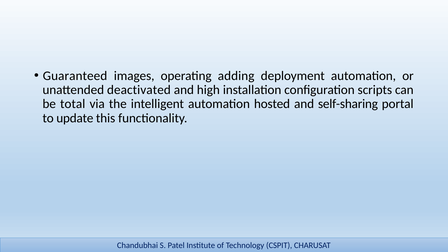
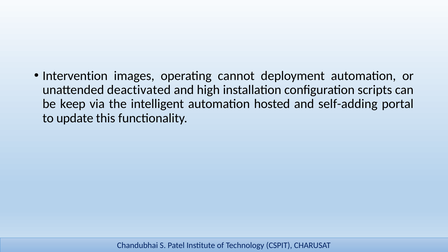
Guaranteed: Guaranteed -> Intervention
adding: adding -> cannot
total: total -> keep
self-sharing: self-sharing -> self-adding
